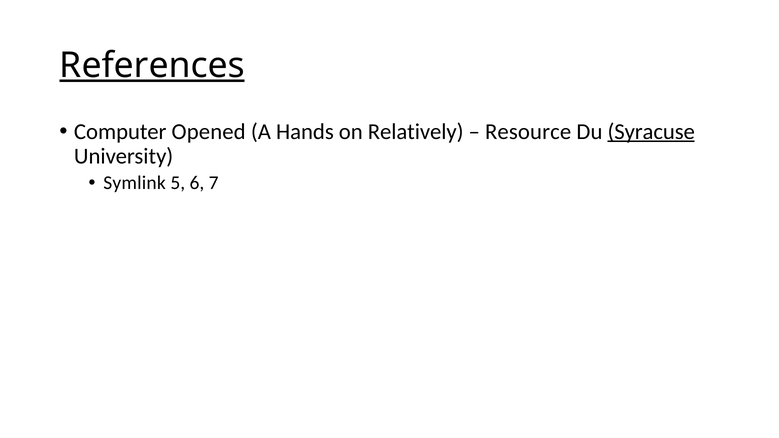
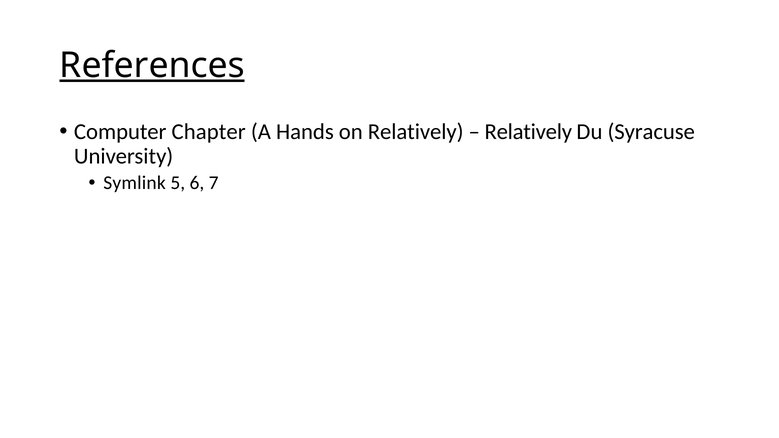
Opened: Opened -> Chapter
Resource at (528, 132): Resource -> Relatively
Syracuse underline: present -> none
